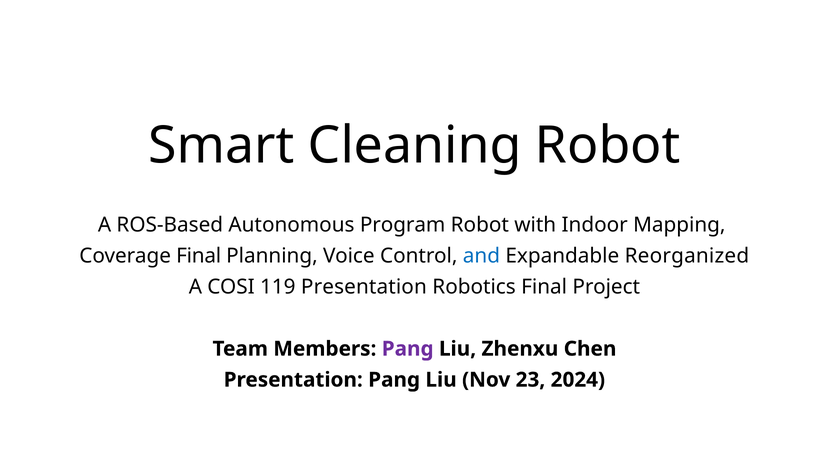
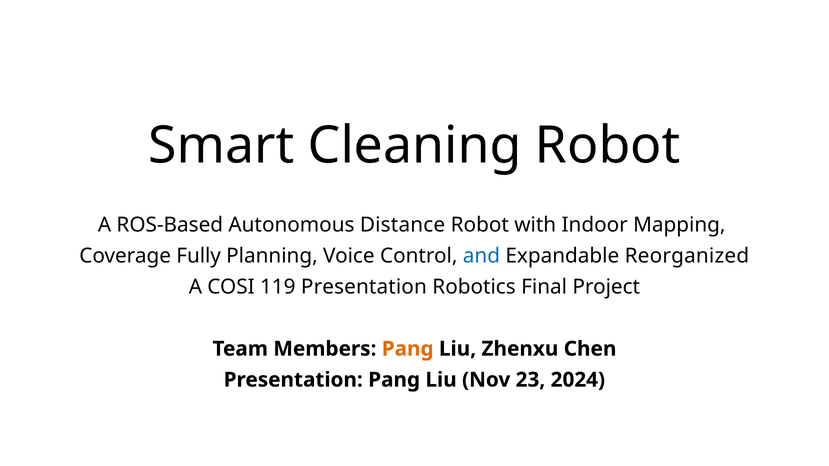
Program: Program -> Distance
Coverage Final: Final -> Fully
Pang at (408, 349) colour: purple -> orange
